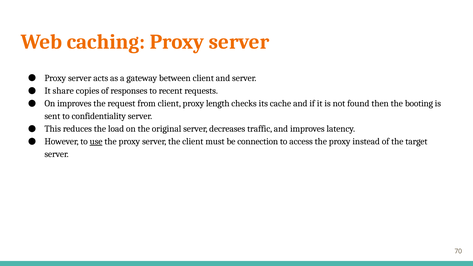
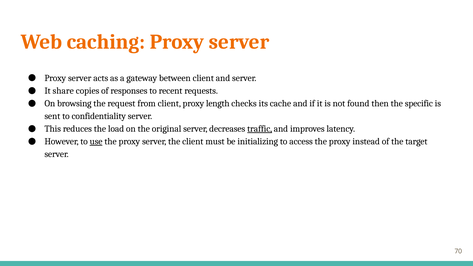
On improves: improves -> browsing
booting: booting -> specific
traffic underline: none -> present
connection: connection -> initializing
